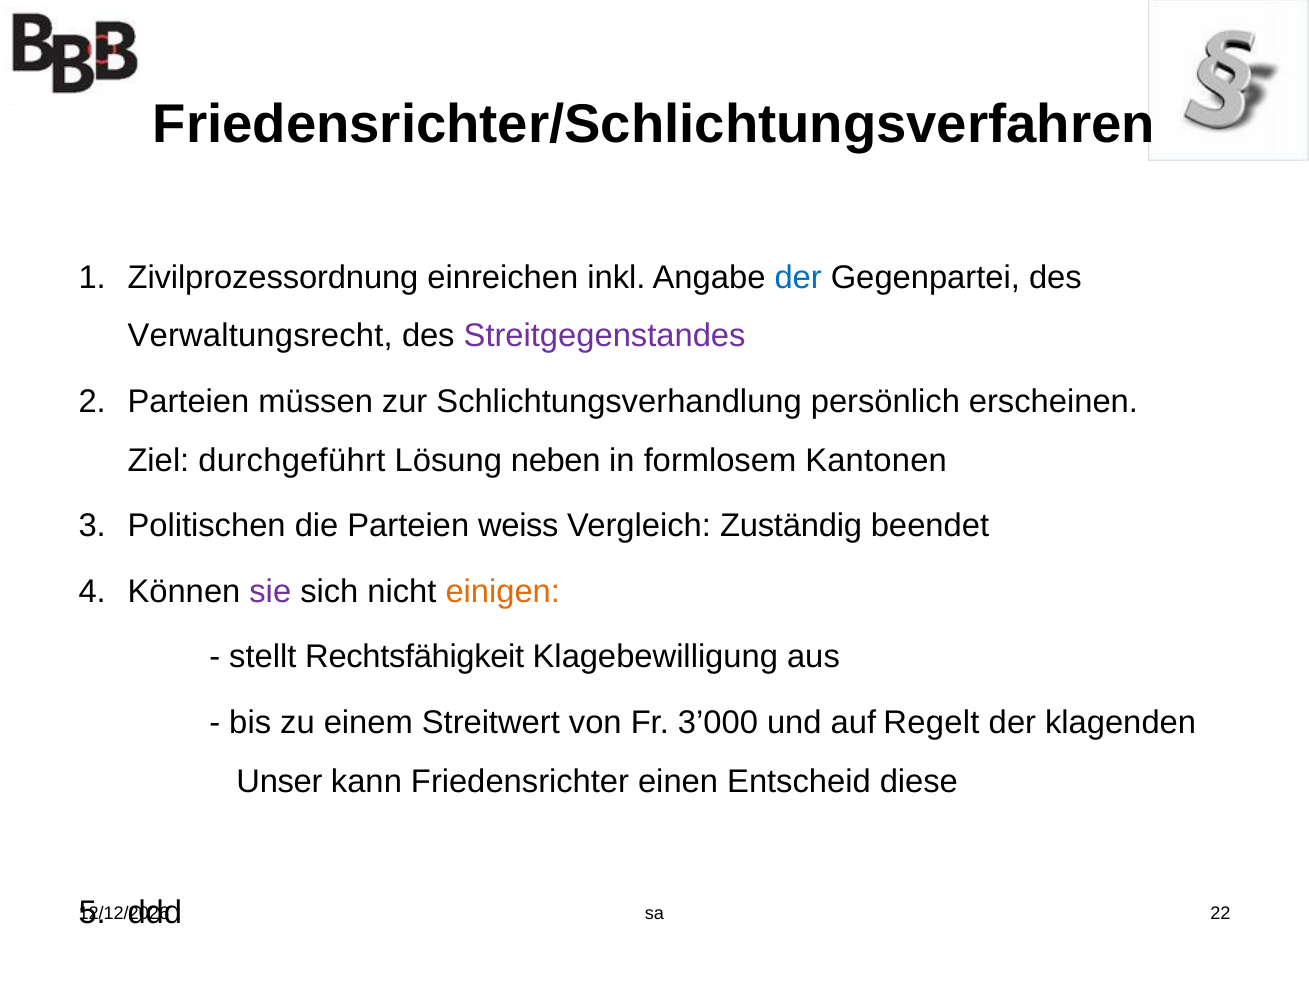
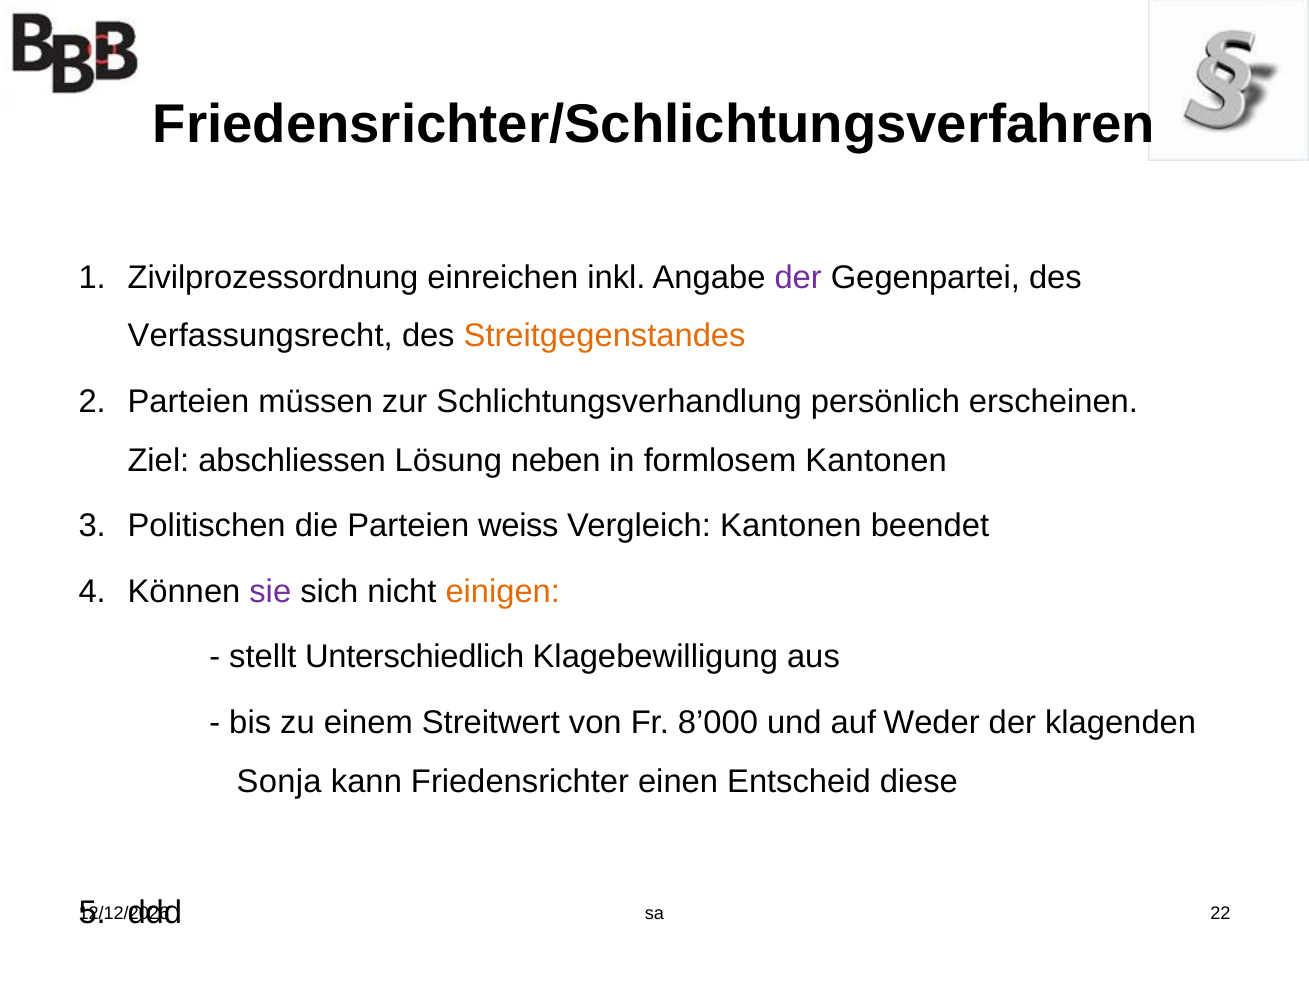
der at (798, 277) colour: blue -> purple
Verwaltungsrecht: Verwaltungsrecht -> Verfassungsrecht
Streitgegenstandes colour: purple -> orange
durchgeführt: durchgeführt -> abschliessen
Vergleich Zuständig: Zuständig -> Kantonen
Rechtsfähigkeit: Rechtsfähigkeit -> Unterschiedlich
3’000: 3’000 -> 8’000
Regelt: Regelt -> Weder
Unser: Unser -> Sonja
